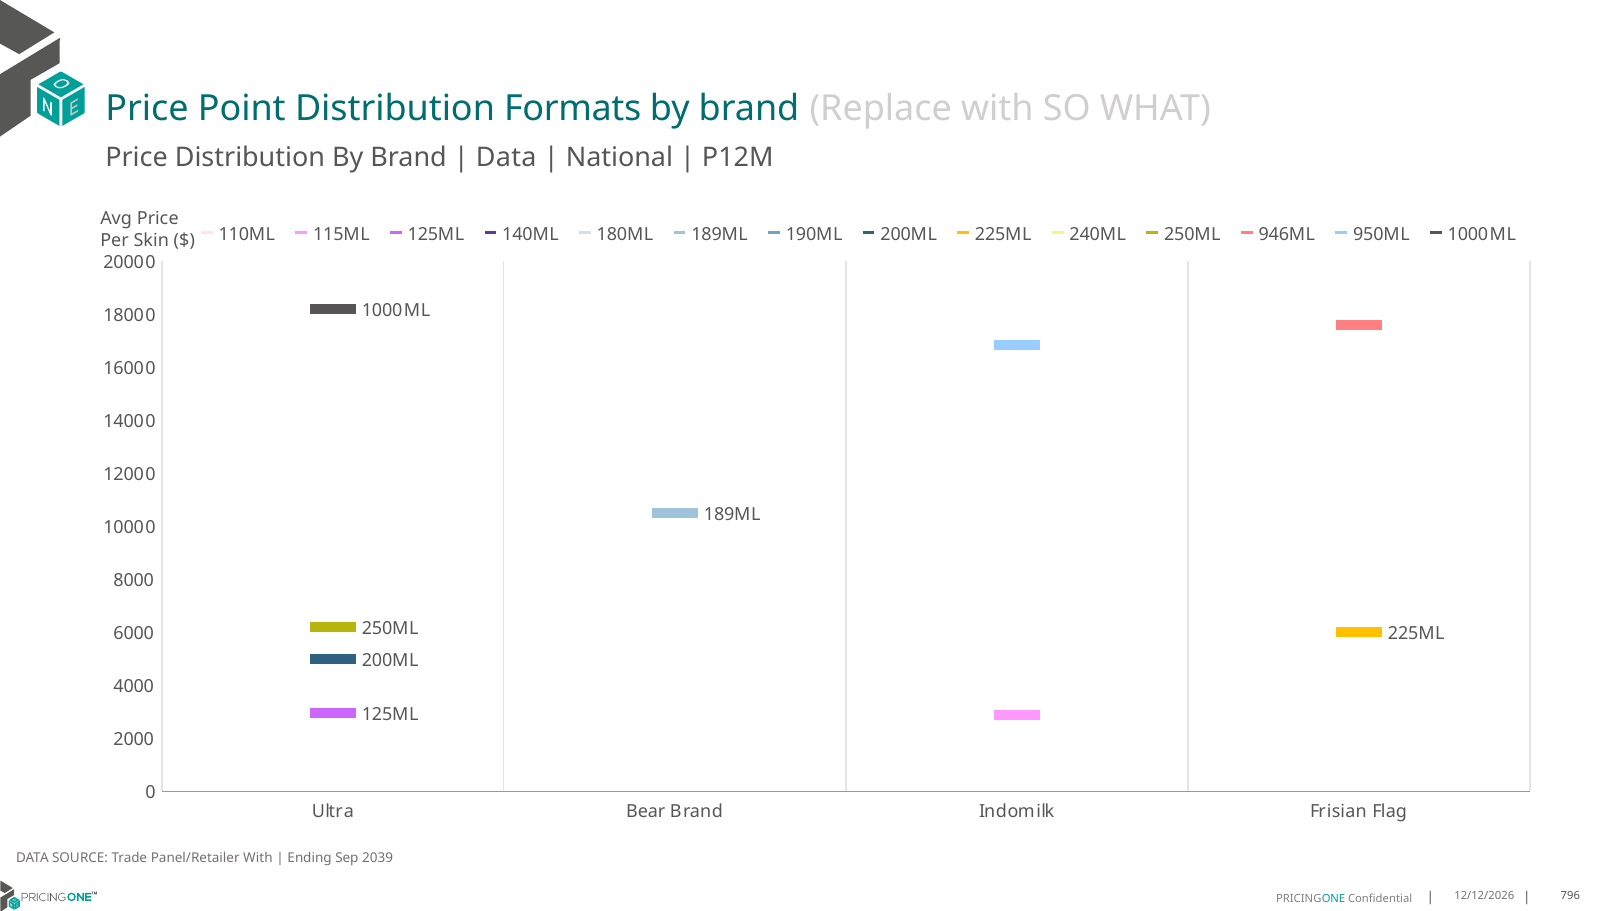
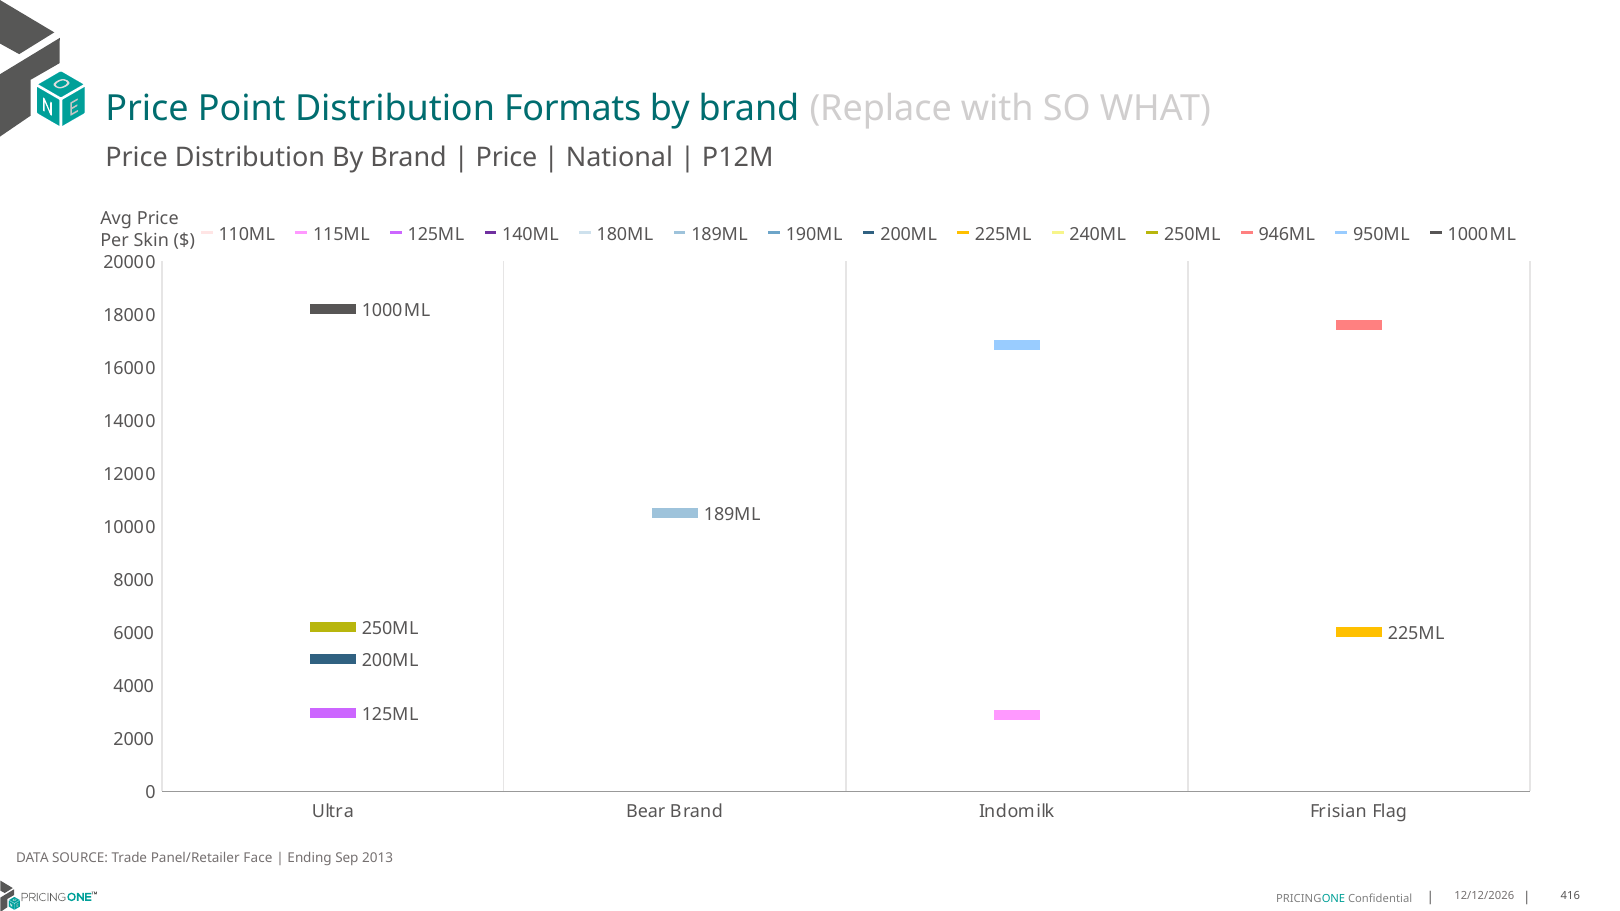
Data at (506, 158): Data -> Price
Panel/Retailer With: With -> Face
2039: 2039 -> 2013
796: 796 -> 416
